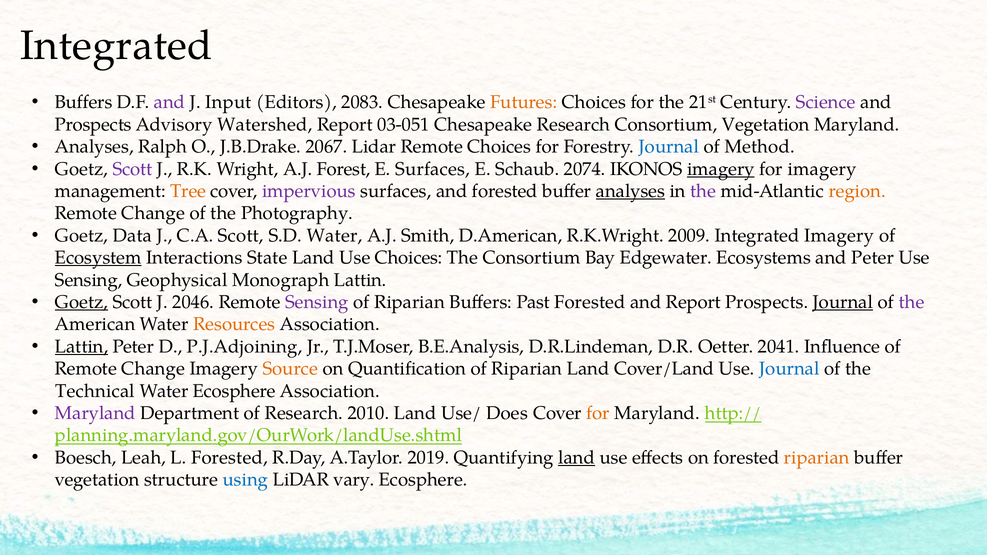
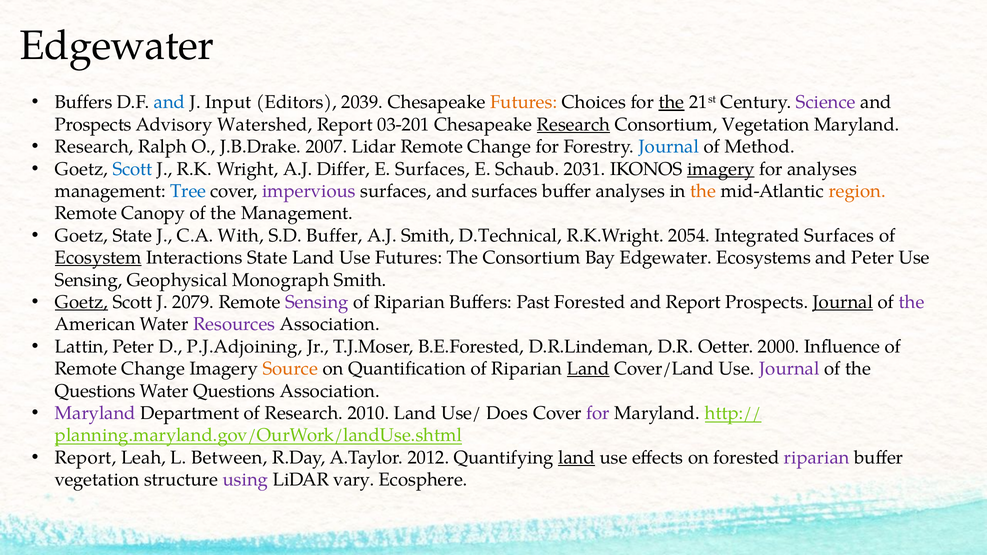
Integrated at (116, 45): Integrated -> Edgewater
and at (170, 102) colour: purple -> blue
2083: 2083 -> 2039
the at (671, 102) underline: none -> present
03-051: 03-051 -> 03-201
Research at (573, 125) underline: none -> present
Analyses at (94, 147): Analyses -> Research
2067: 2067 -> 2007
Lidar Remote Choices: Choices -> Change
Scott at (132, 169) colour: purple -> blue
Forest: Forest -> Differ
2074: 2074 -> 2031
for imagery: imagery -> analyses
Tree colour: orange -> blue
and forested: forested -> surfaces
analyses at (630, 191) underline: present -> none
the at (703, 191) colour: purple -> orange
Change at (153, 213): Change -> Canopy
the Photography: Photography -> Management
Goetz Data: Data -> State
C.A Scott: Scott -> With
S.D Water: Water -> Buffer
D.American: D.American -> D.Technical
2009: 2009 -> 2054
Integrated Imagery: Imagery -> Surfaces
Use Choices: Choices -> Futures
Monograph Lattin: Lattin -> Smith
2046: 2046 -> 2079
Resources colour: orange -> purple
Lattin at (82, 347) underline: present -> none
B.E.Analysis: B.E.Analysis -> B.E.Forested
2041: 2041 -> 2000
Land at (588, 369) underline: none -> present
Journal at (789, 369) colour: blue -> purple
Technical at (95, 391): Technical -> Questions
Water Ecosphere: Ecosphere -> Questions
for at (598, 413) colour: orange -> purple
Boesch at (86, 458): Boesch -> Report
L Forested: Forested -> Between
2019: 2019 -> 2012
riparian at (817, 458) colour: orange -> purple
using colour: blue -> purple
